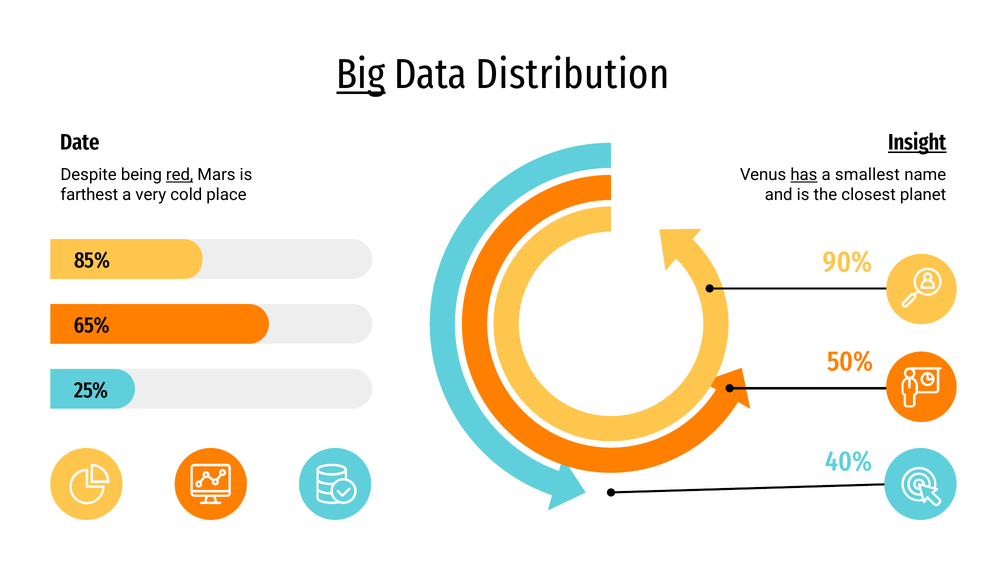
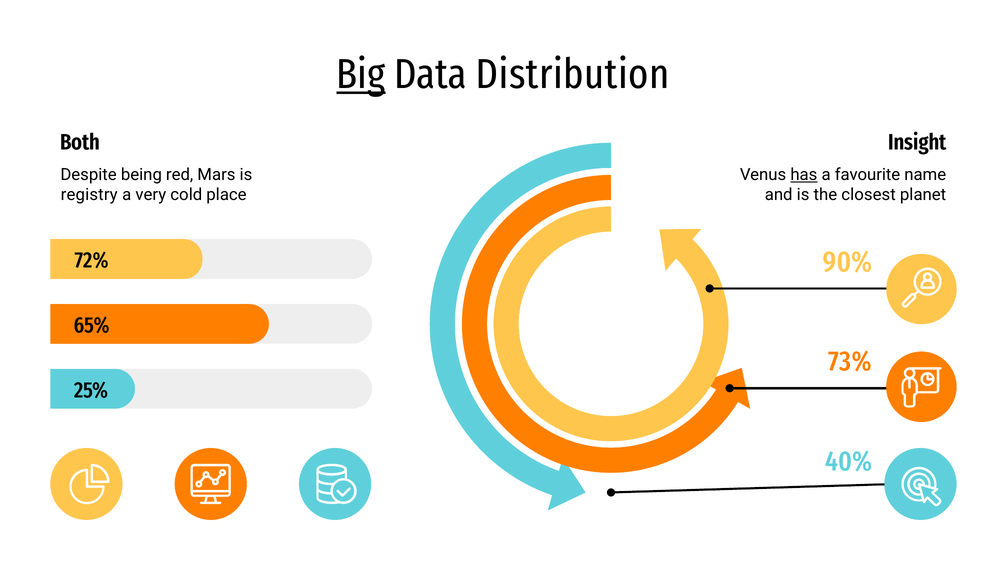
Date: Date -> Both
Insight underline: present -> none
red underline: present -> none
smallest: smallest -> favourite
farthest: farthest -> registry
85%: 85% -> 72%
50%: 50% -> 73%
